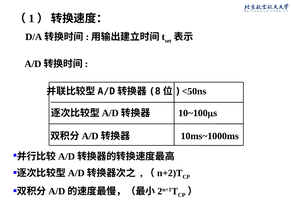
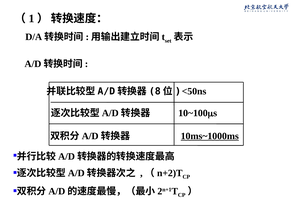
10ms~1000ms underline: none -> present
